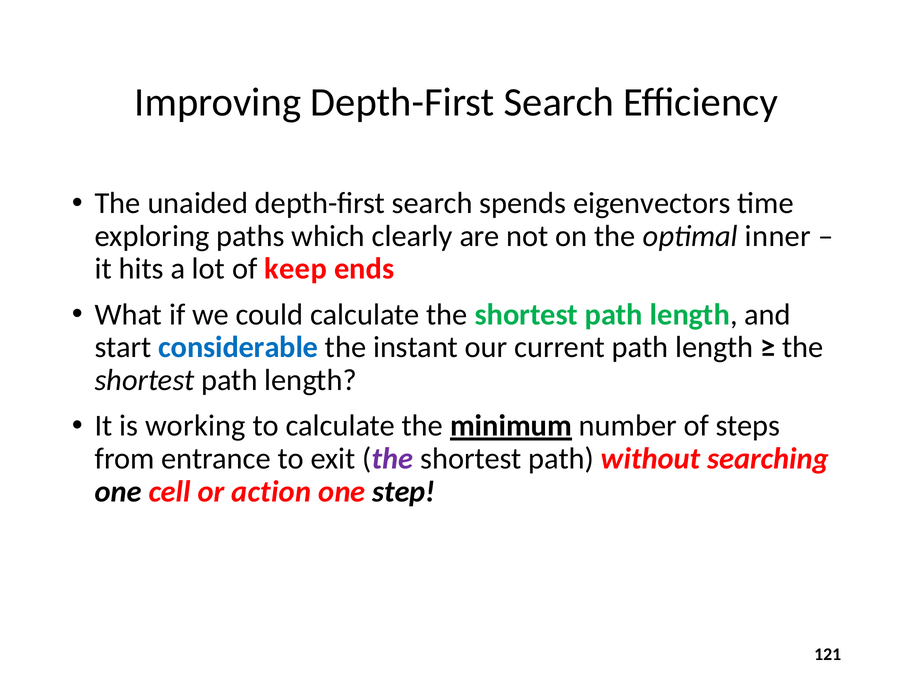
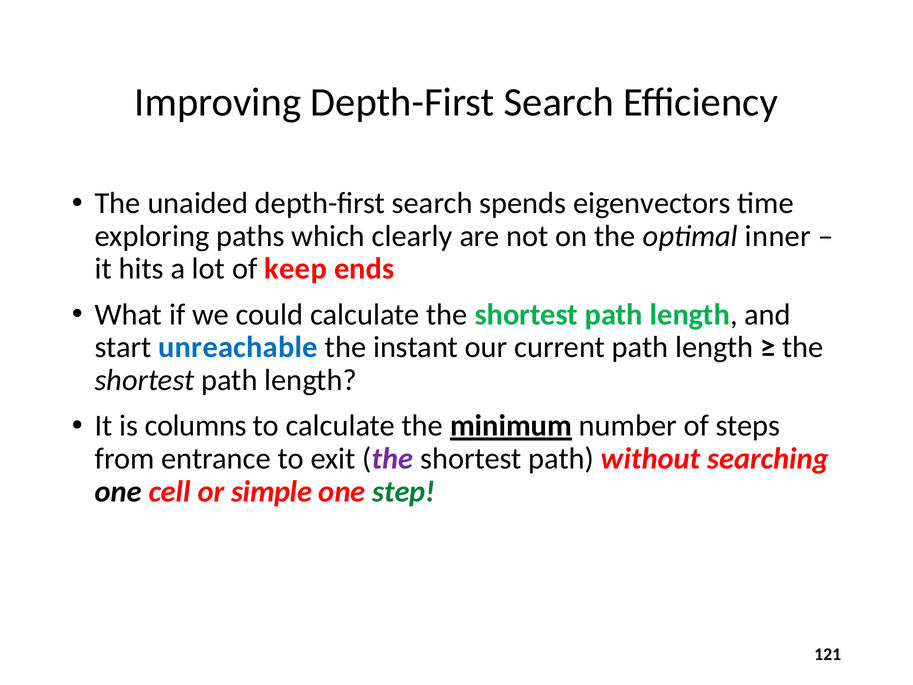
considerable: considerable -> unreachable
working: working -> columns
action: action -> simple
step colour: black -> green
